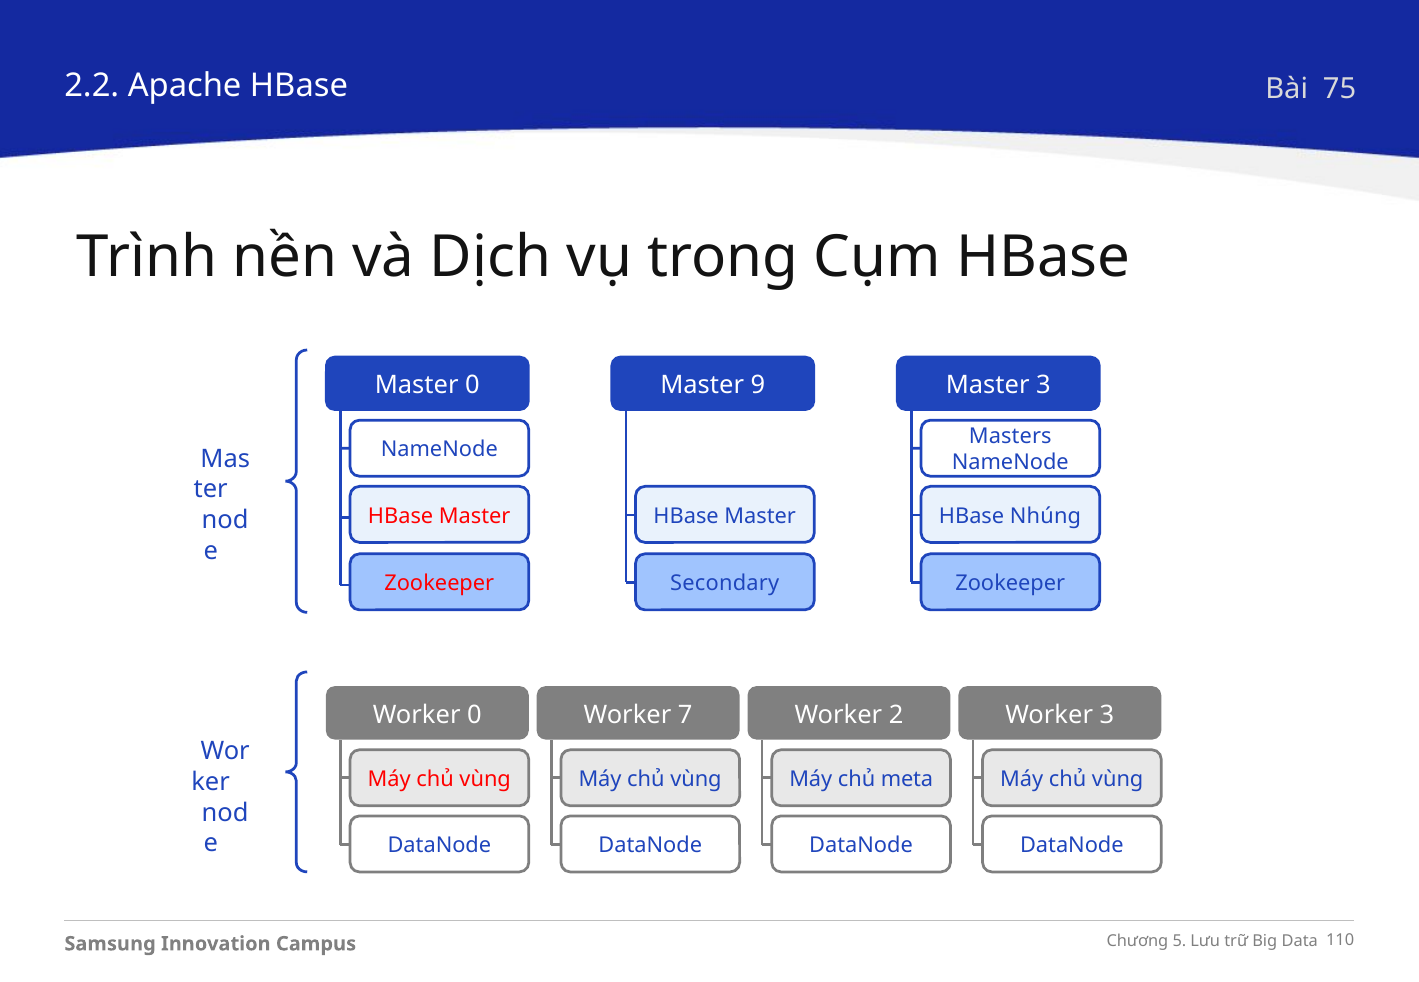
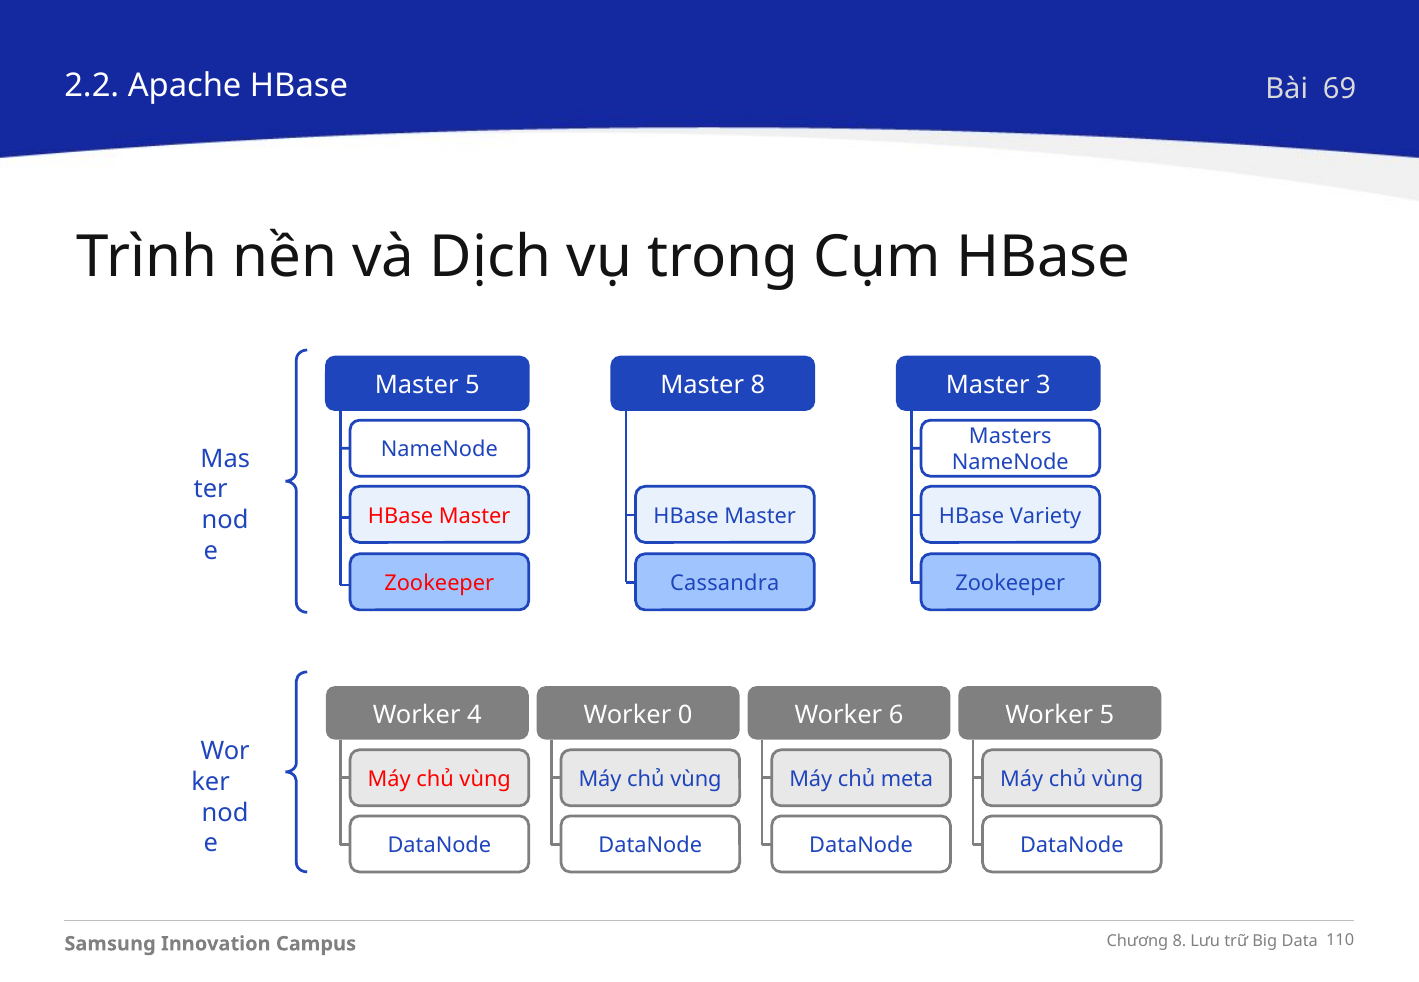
75: 75 -> 69
Master 0: 0 -> 5
Master 9: 9 -> 8
Nhúng: Nhúng -> Variety
Secondary: Secondary -> Cassandra
Worker 0: 0 -> 4
7: 7 -> 0
2: 2 -> 6
Worker 3: 3 -> 5
5 at (1179, 942): 5 -> 8
